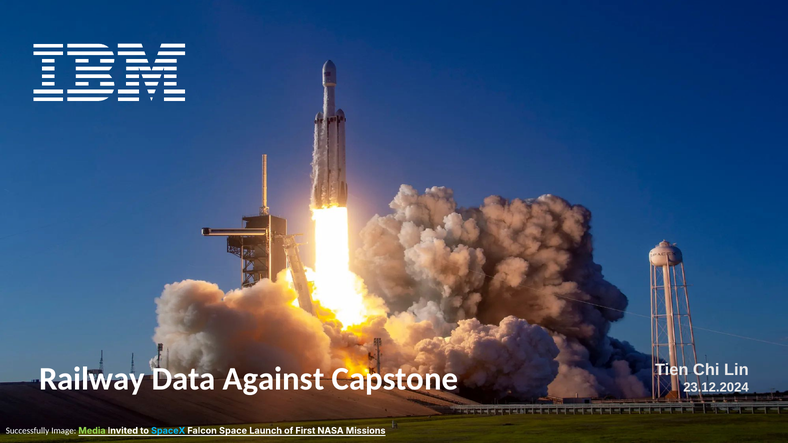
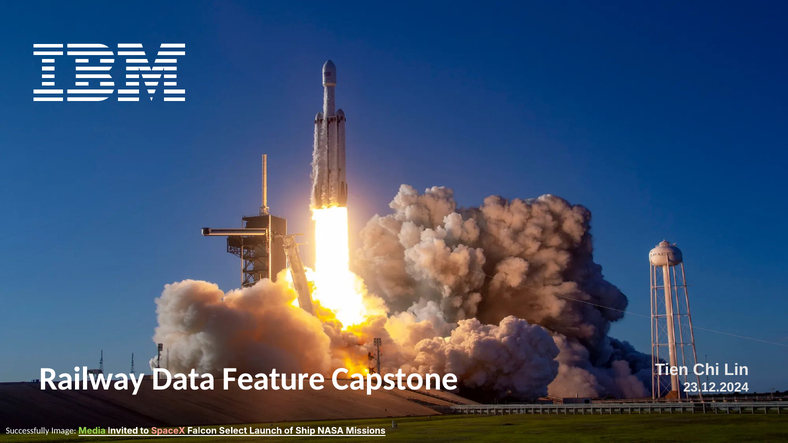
Against: Against -> Feature
SpaceX colour: light blue -> pink
Space: Space -> Select
First: First -> Ship
